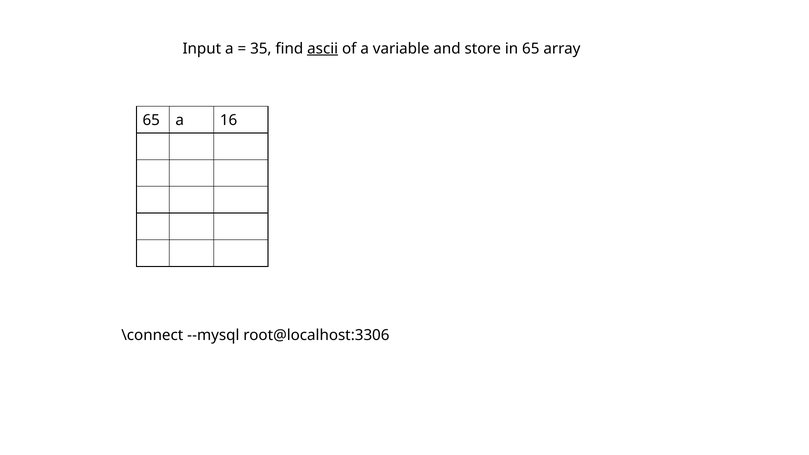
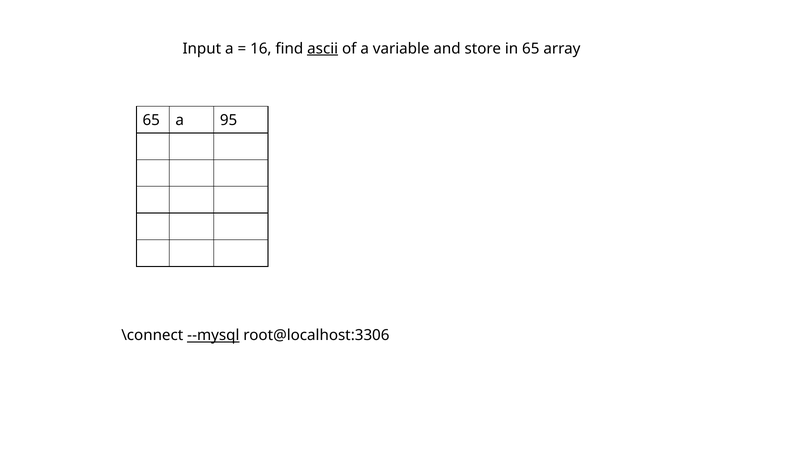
35: 35 -> 16
16: 16 -> 95
--mysql underline: none -> present
